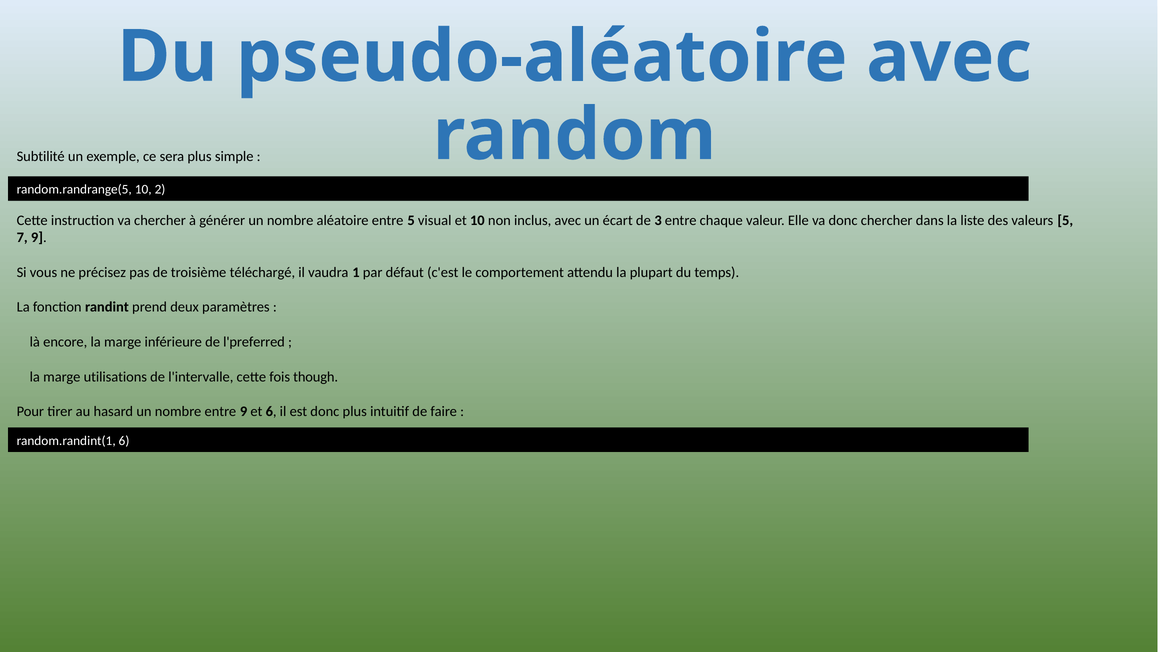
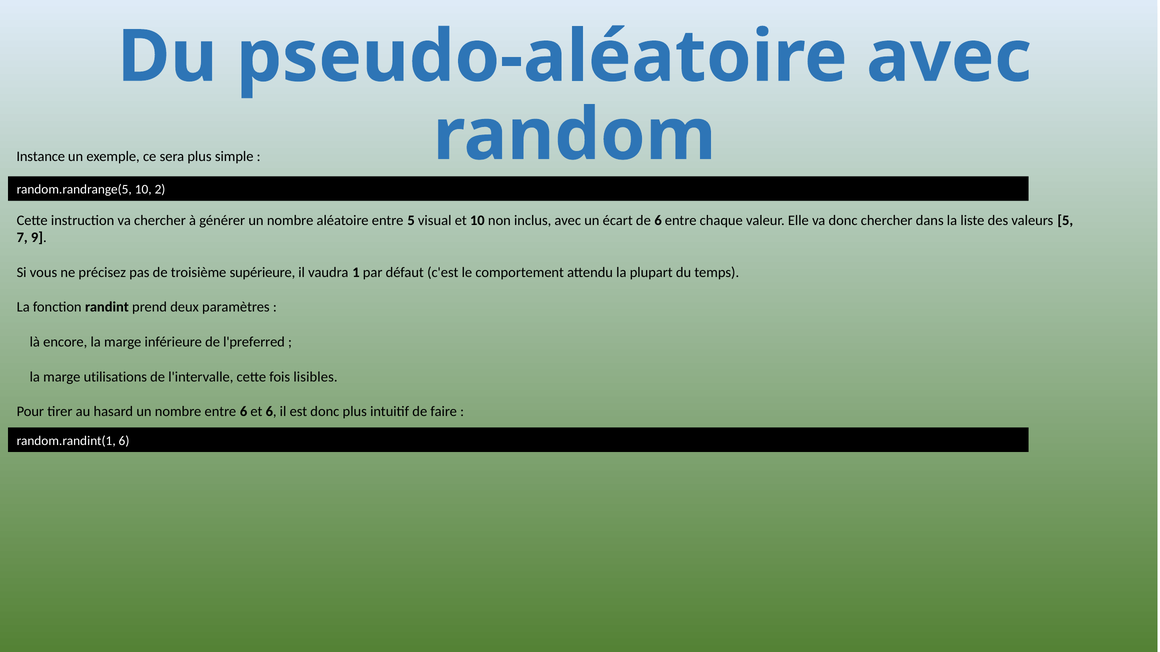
Subtilité: Subtilité -> Instance
de 3: 3 -> 6
téléchargé: téléchargé -> supérieure
though: though -> lisibles
entre 9: 9 -> 6
